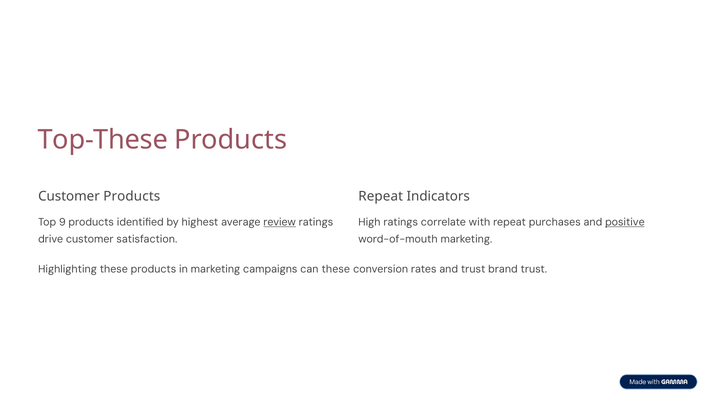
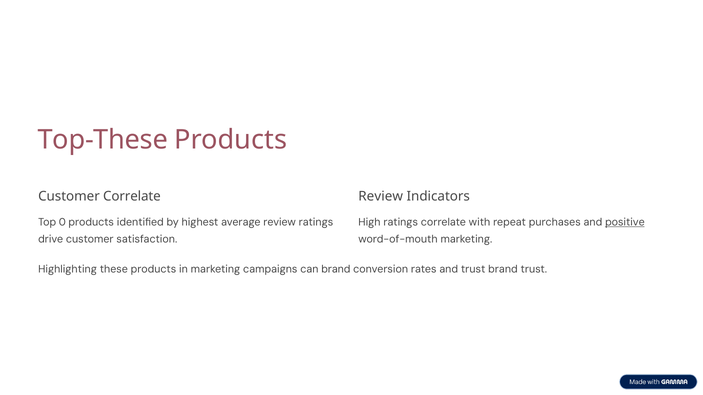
Customer Products: Products -> Correlate
Repeat at (381, 197): Repeat -> Review
9: 9 -> 0
review at (280, 222) underline: present -> none
can these: these -> brand
